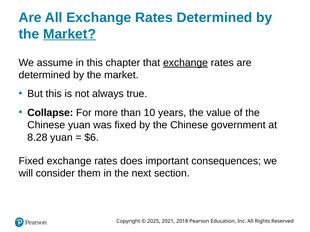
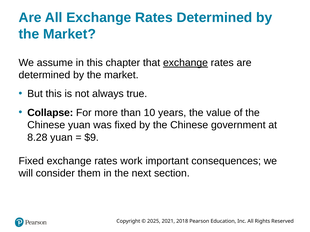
Market at (69, 34) underline: present -> none
$6: $6 -> $9
does: does -> work
